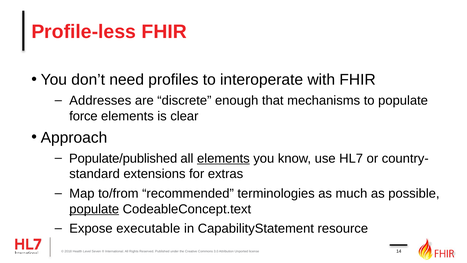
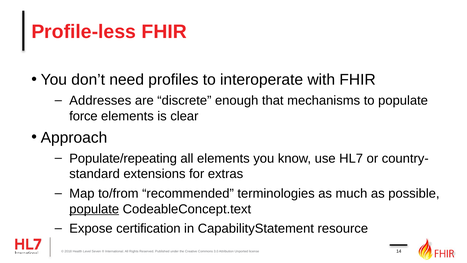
Populate/published: Populate/published -> Populate/repeating
elements at (223, 158) underline: present -> none
executable: executable -> certification
